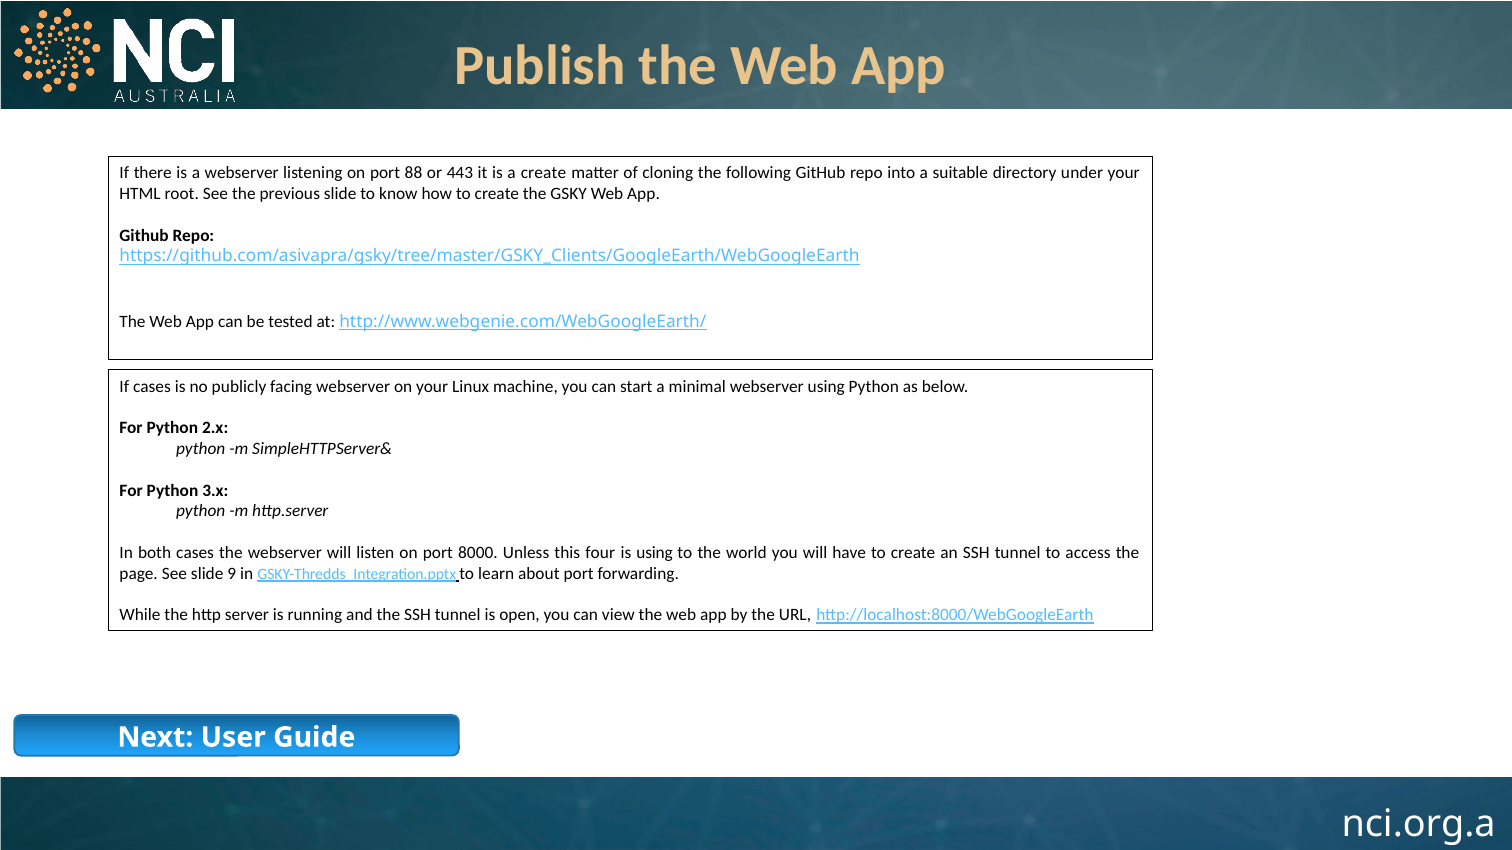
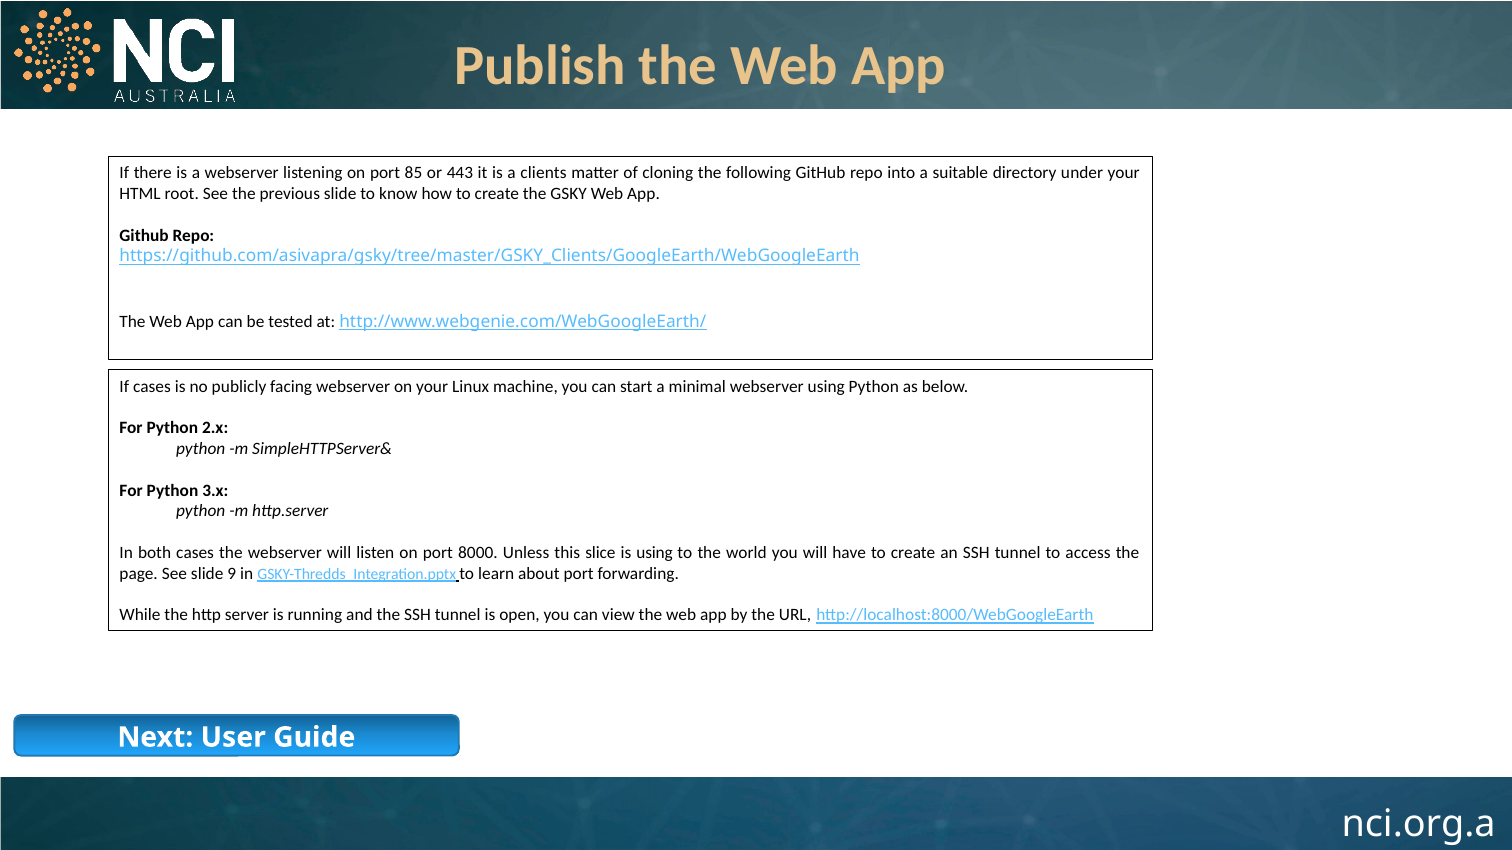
88: 88 -> 85
a create: create -> clients
four: four -> slice
